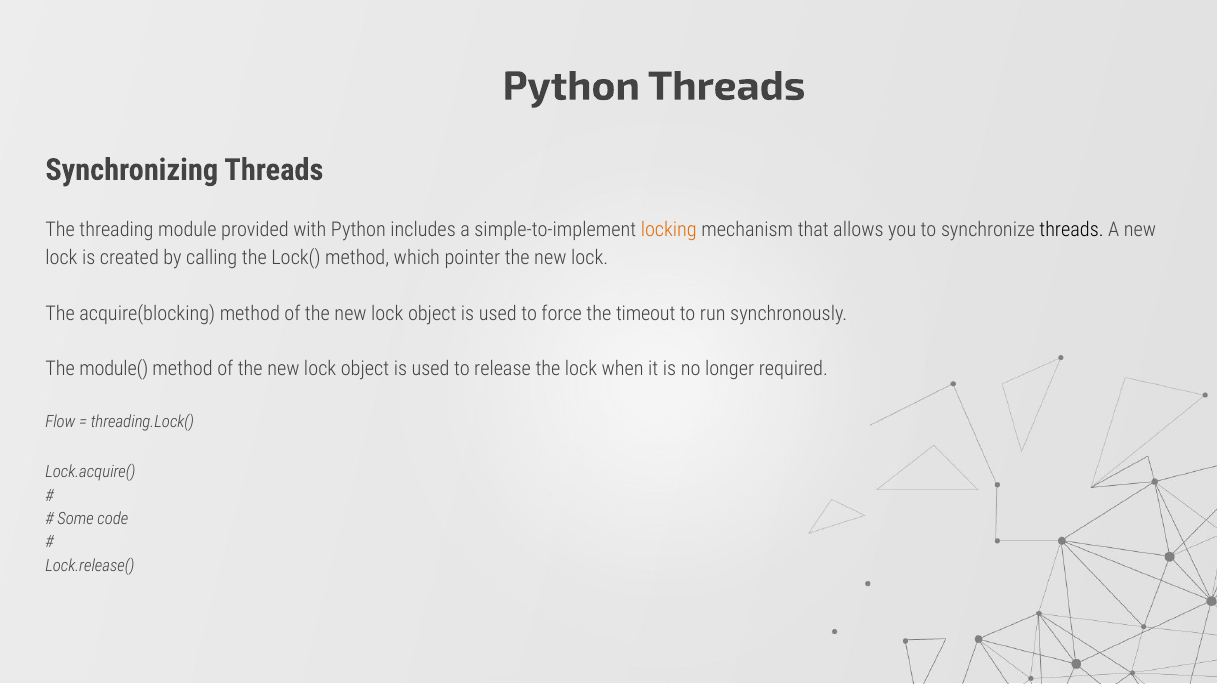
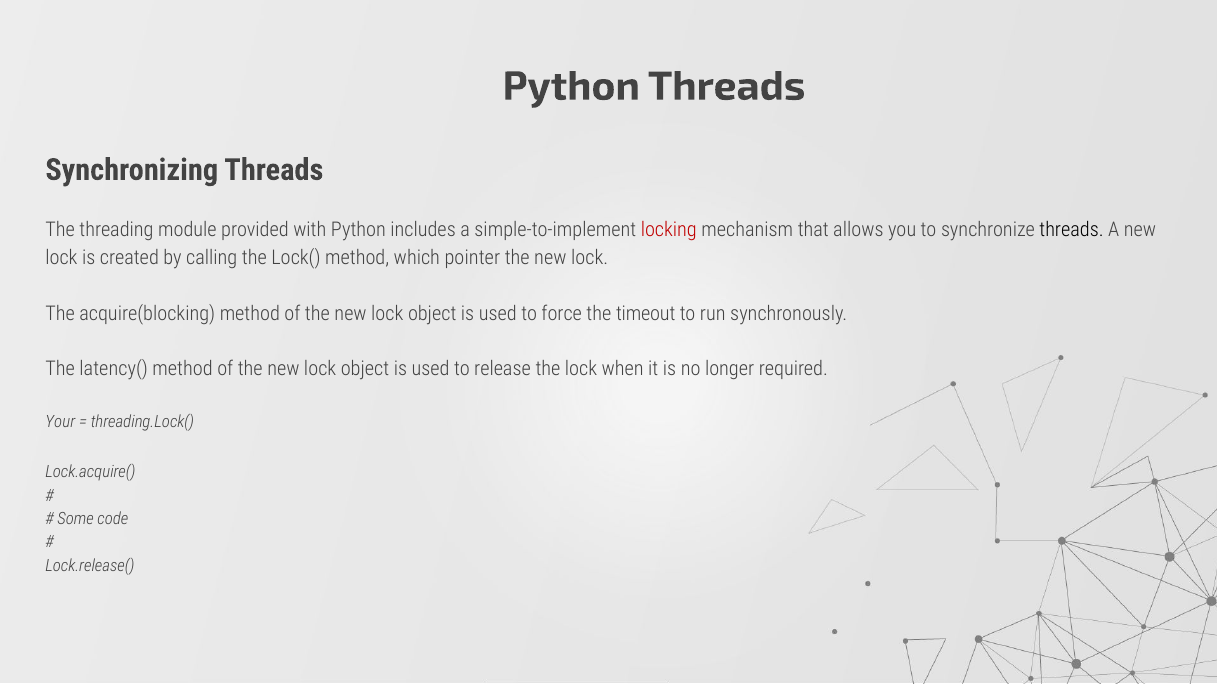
locking colour: orange -> red
module(: module( -> latency(
Flow: Flow -> Your
